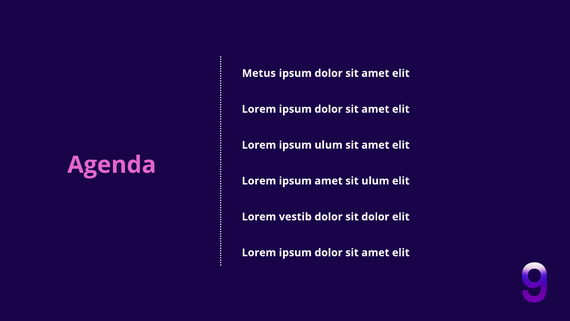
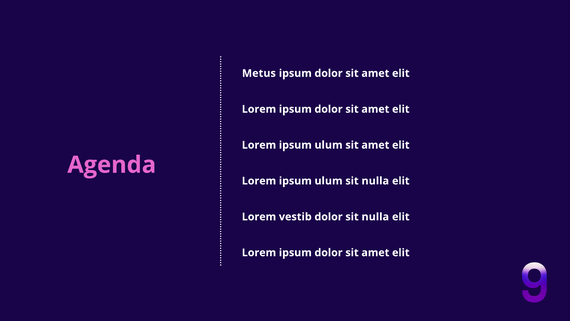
amet at (329, 181): amet -> ulum
ulum at (375, 181): ulum -> nulla
dolor sit dolor: dolor -> nulla
